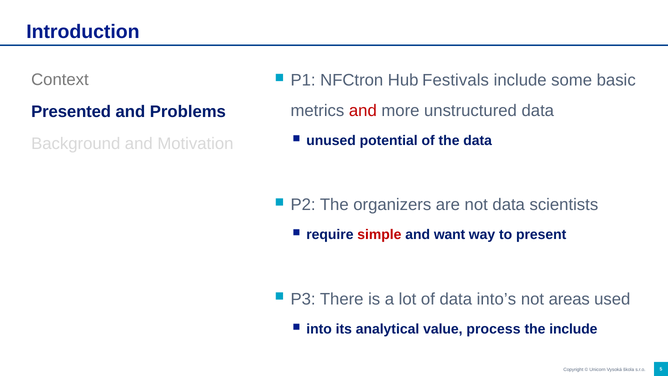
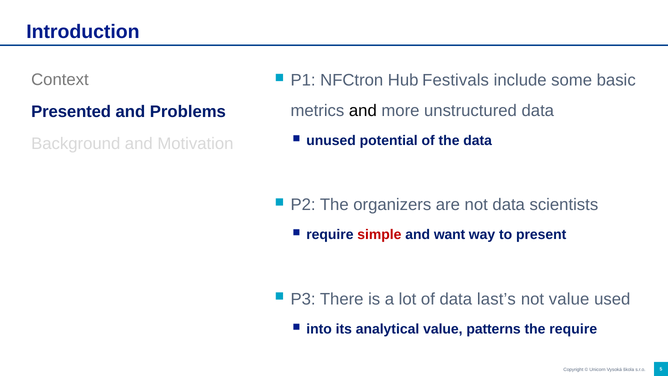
and at (363, 110) colour: red -> black
into’s: into’s -> last’s
not areas: areas -> value
process: process -> patterns
the include: include -> require
